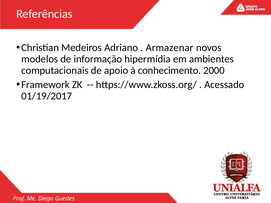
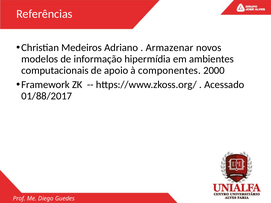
conhecimento: conhecimento -> componentes
01/19/2017: 01/19/2017 -> 01/88/2017
